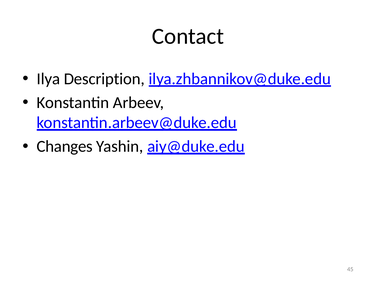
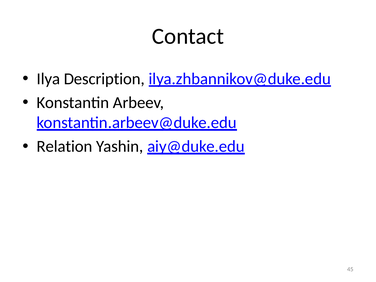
Changes: Changes -> Relation
